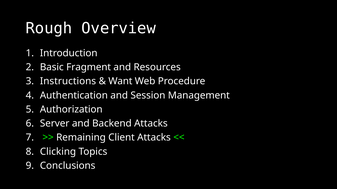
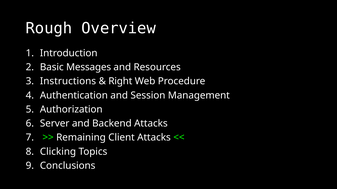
Fragment: Fragment -> Messages
Want: Want -> Right
